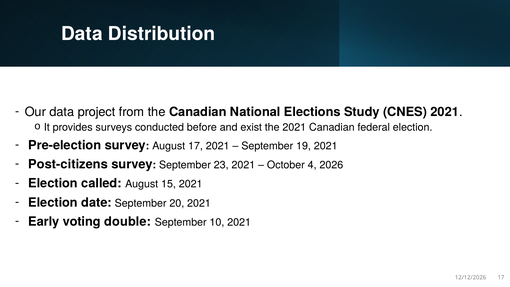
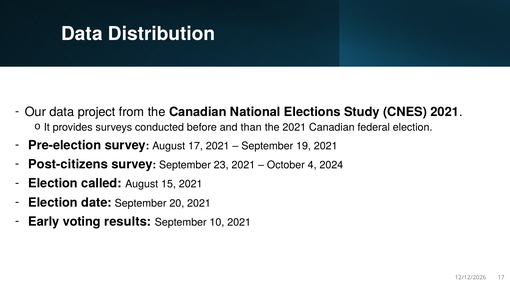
exist: exist -> than
2026: 2026 -> 2024
double: double -> results
